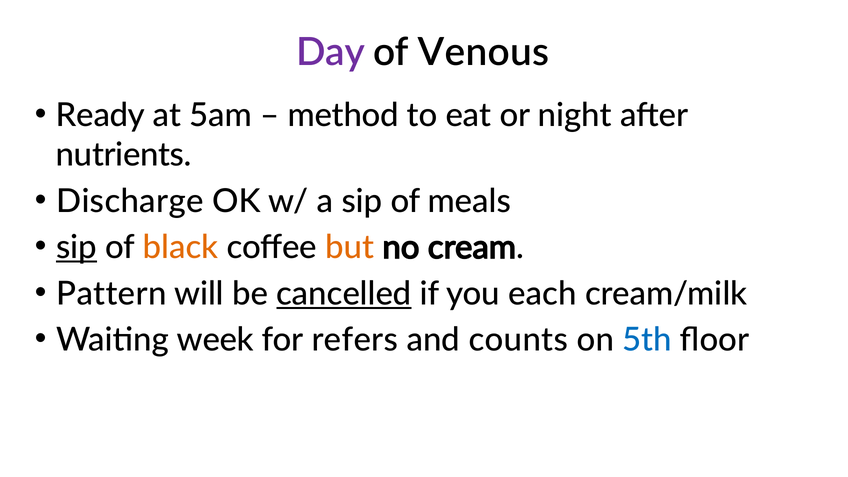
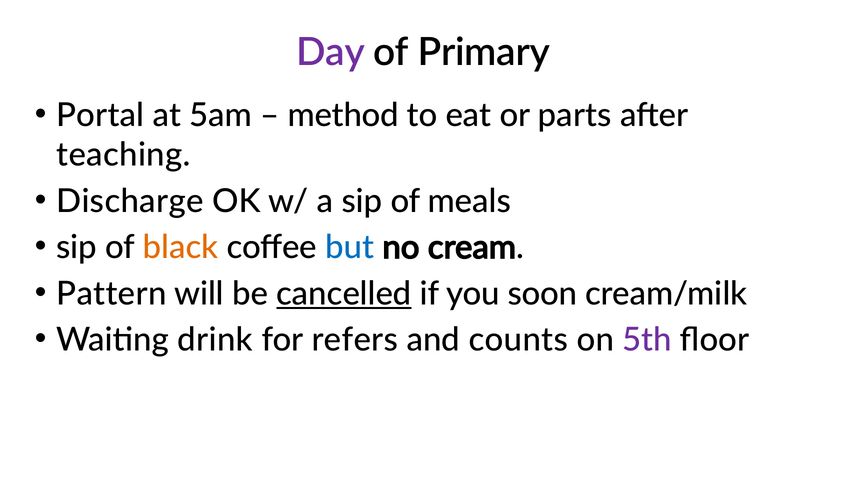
Venous: Venous -> Primary
Ready: Ready -> Portal
night: night -> parts
nutrients: nutrients -> teaching
sip at (76, 247) underline: present -> none
but colour: orange -> blue
each: each -> soon
week: week -> drink
5th colour: blue -> purple
